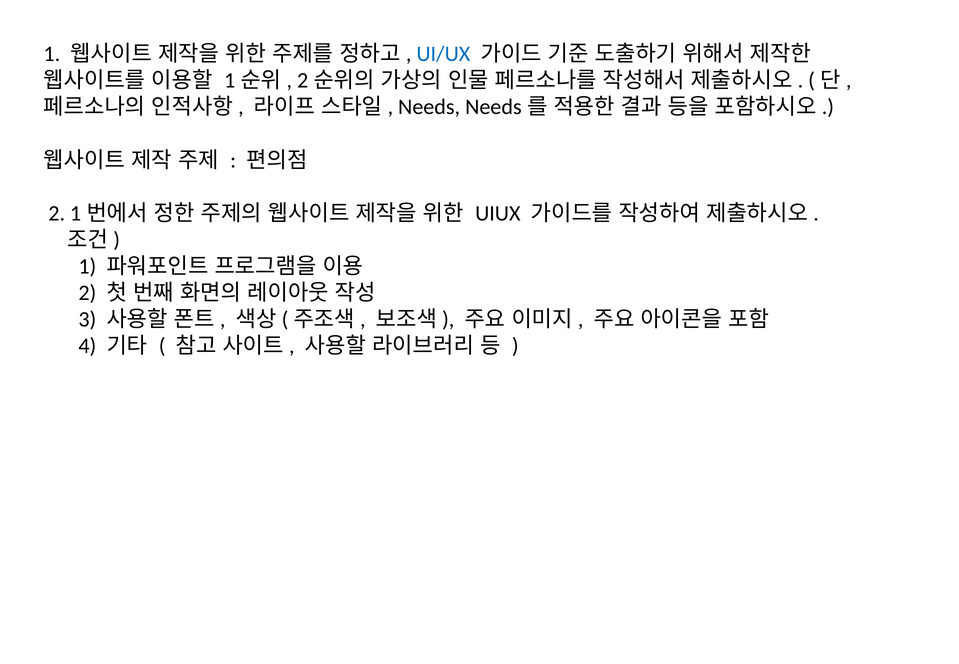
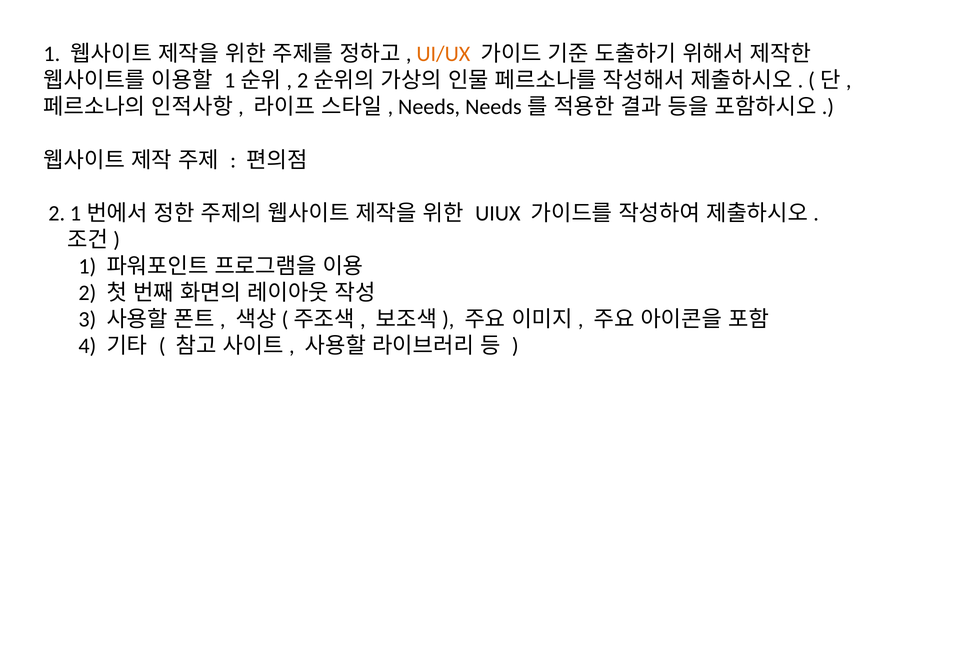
UI/UX colour: blue -> orange
